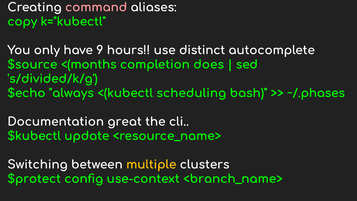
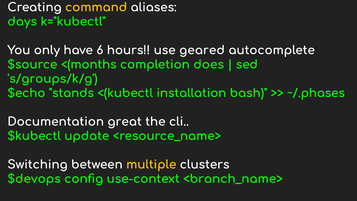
command colour: pink -> yellow
copy: copy -> days
9: 9 -> 6
distinct: distinct -> geared
s/divided/k/g: s/divided/k/g -> s/groups/k/g
always: always -> stands
scheduling: scheduling -> installation
$protect: $protect -> $devops
